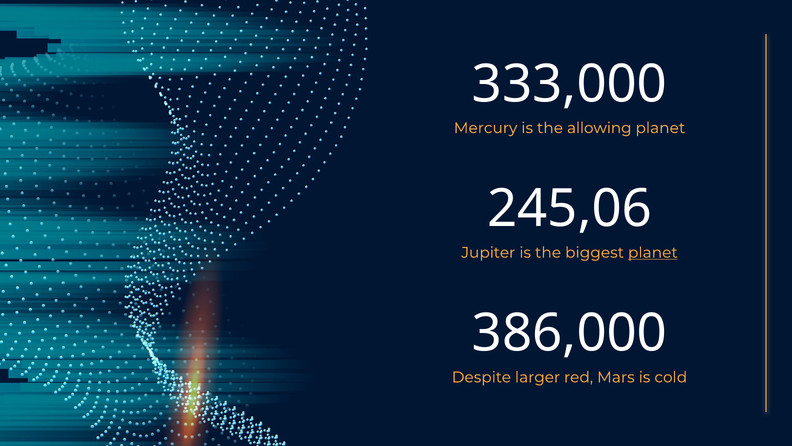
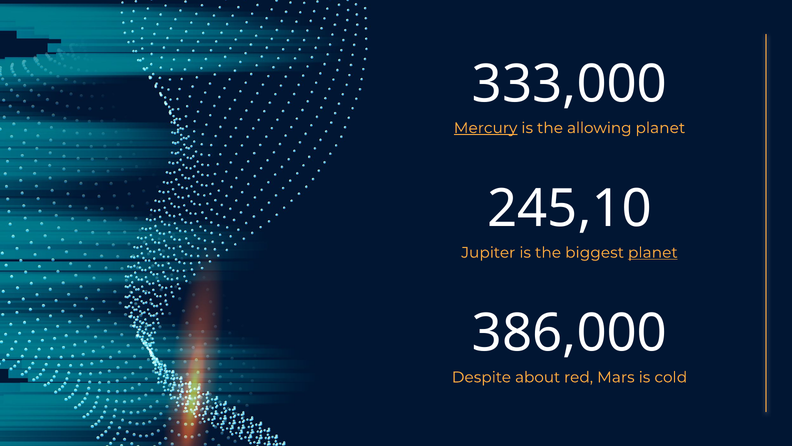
Mercury underline: none -> present
245,06: 245,06 -> 245,10
larger: larger -> about
